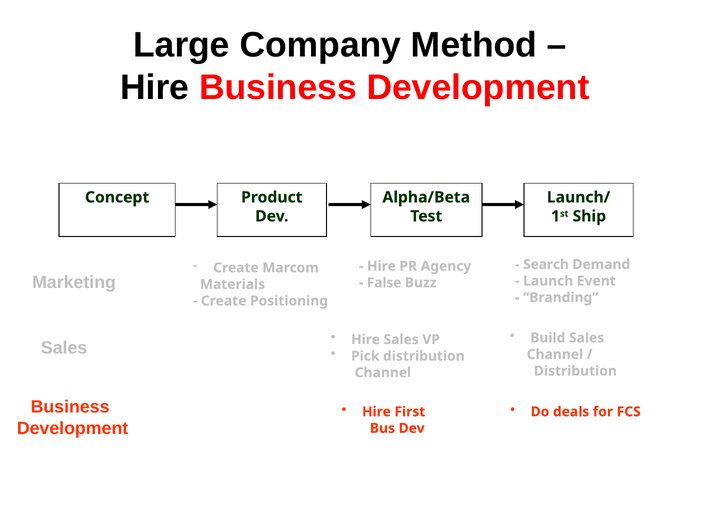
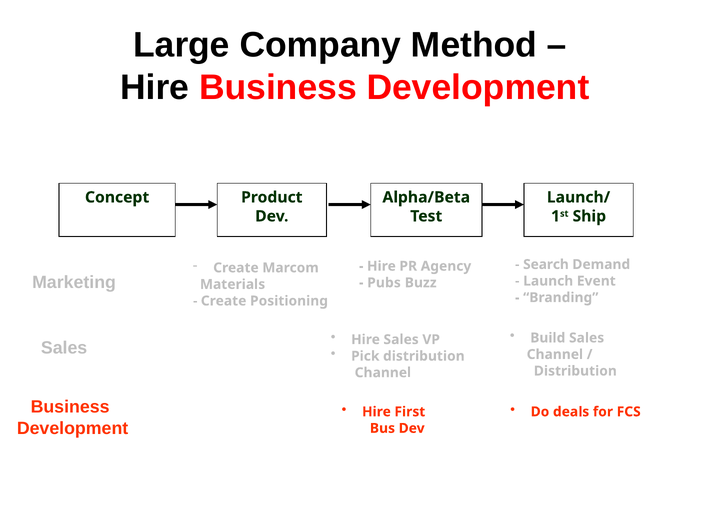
False: False -> Pubs
